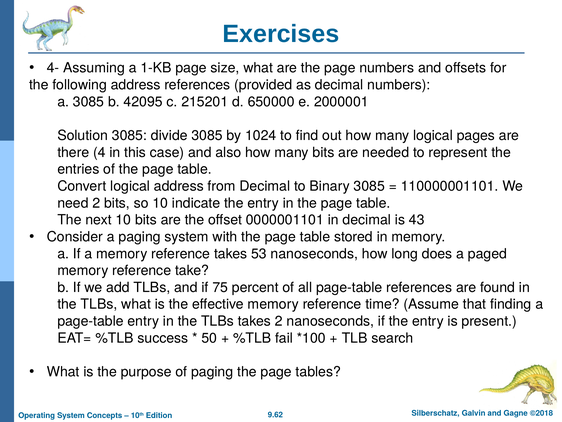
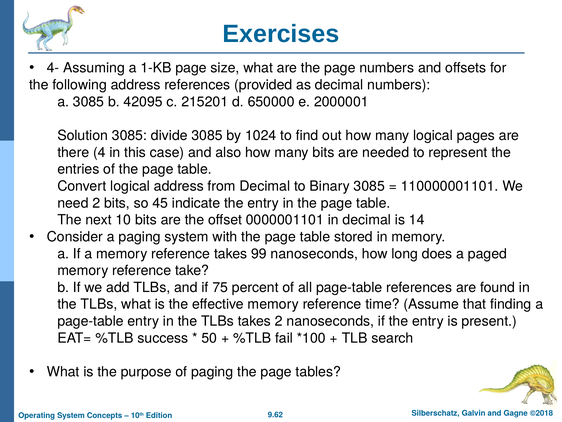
so 10: 10 -> 45
43: 43 -> 14
53: 53 -> 99
